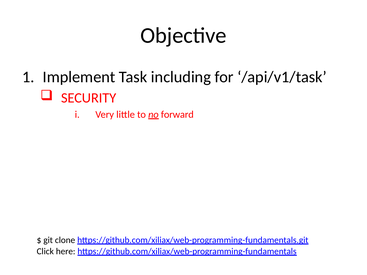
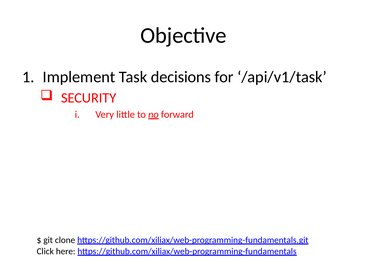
including: including -> decisions
